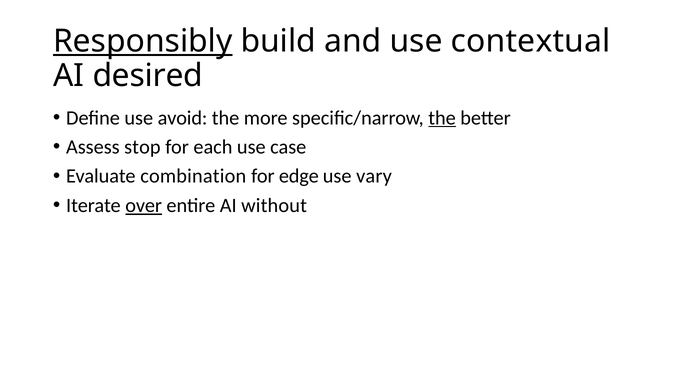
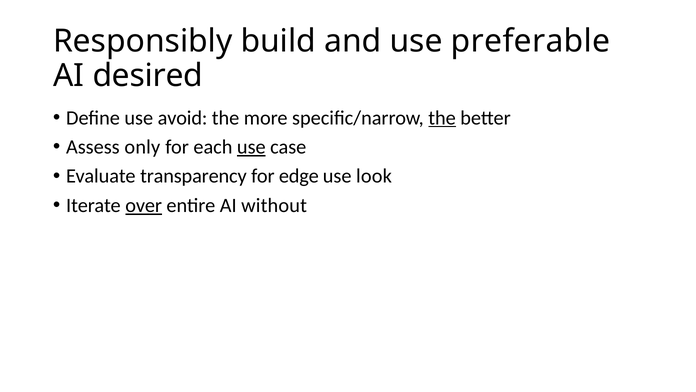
Responsibly underline: present -> none
contextual: contextual -> preferable
stop: stop -> only
use at (251, 147) underline: none -> present
combination: combination -> transparency
vary: vary -> look
